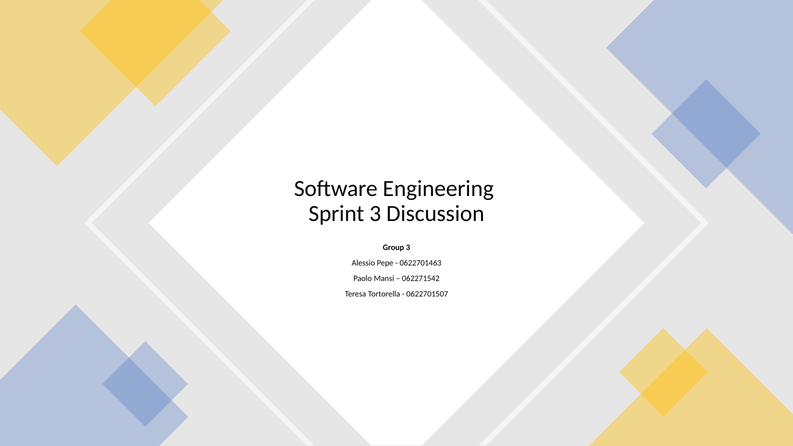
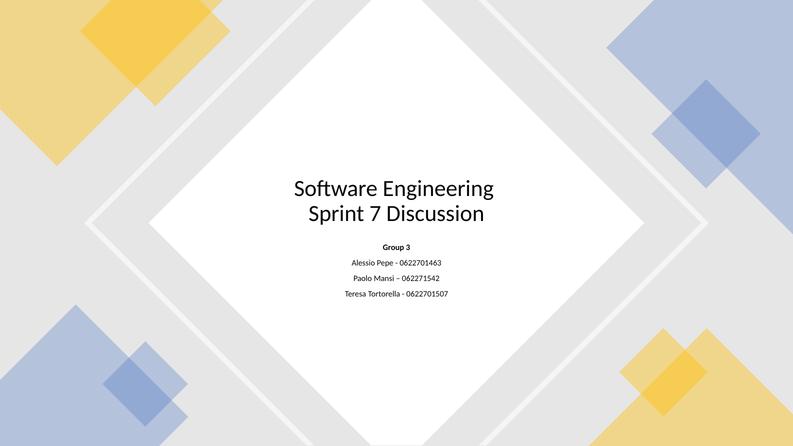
Sprint 3: 3 -> 7
